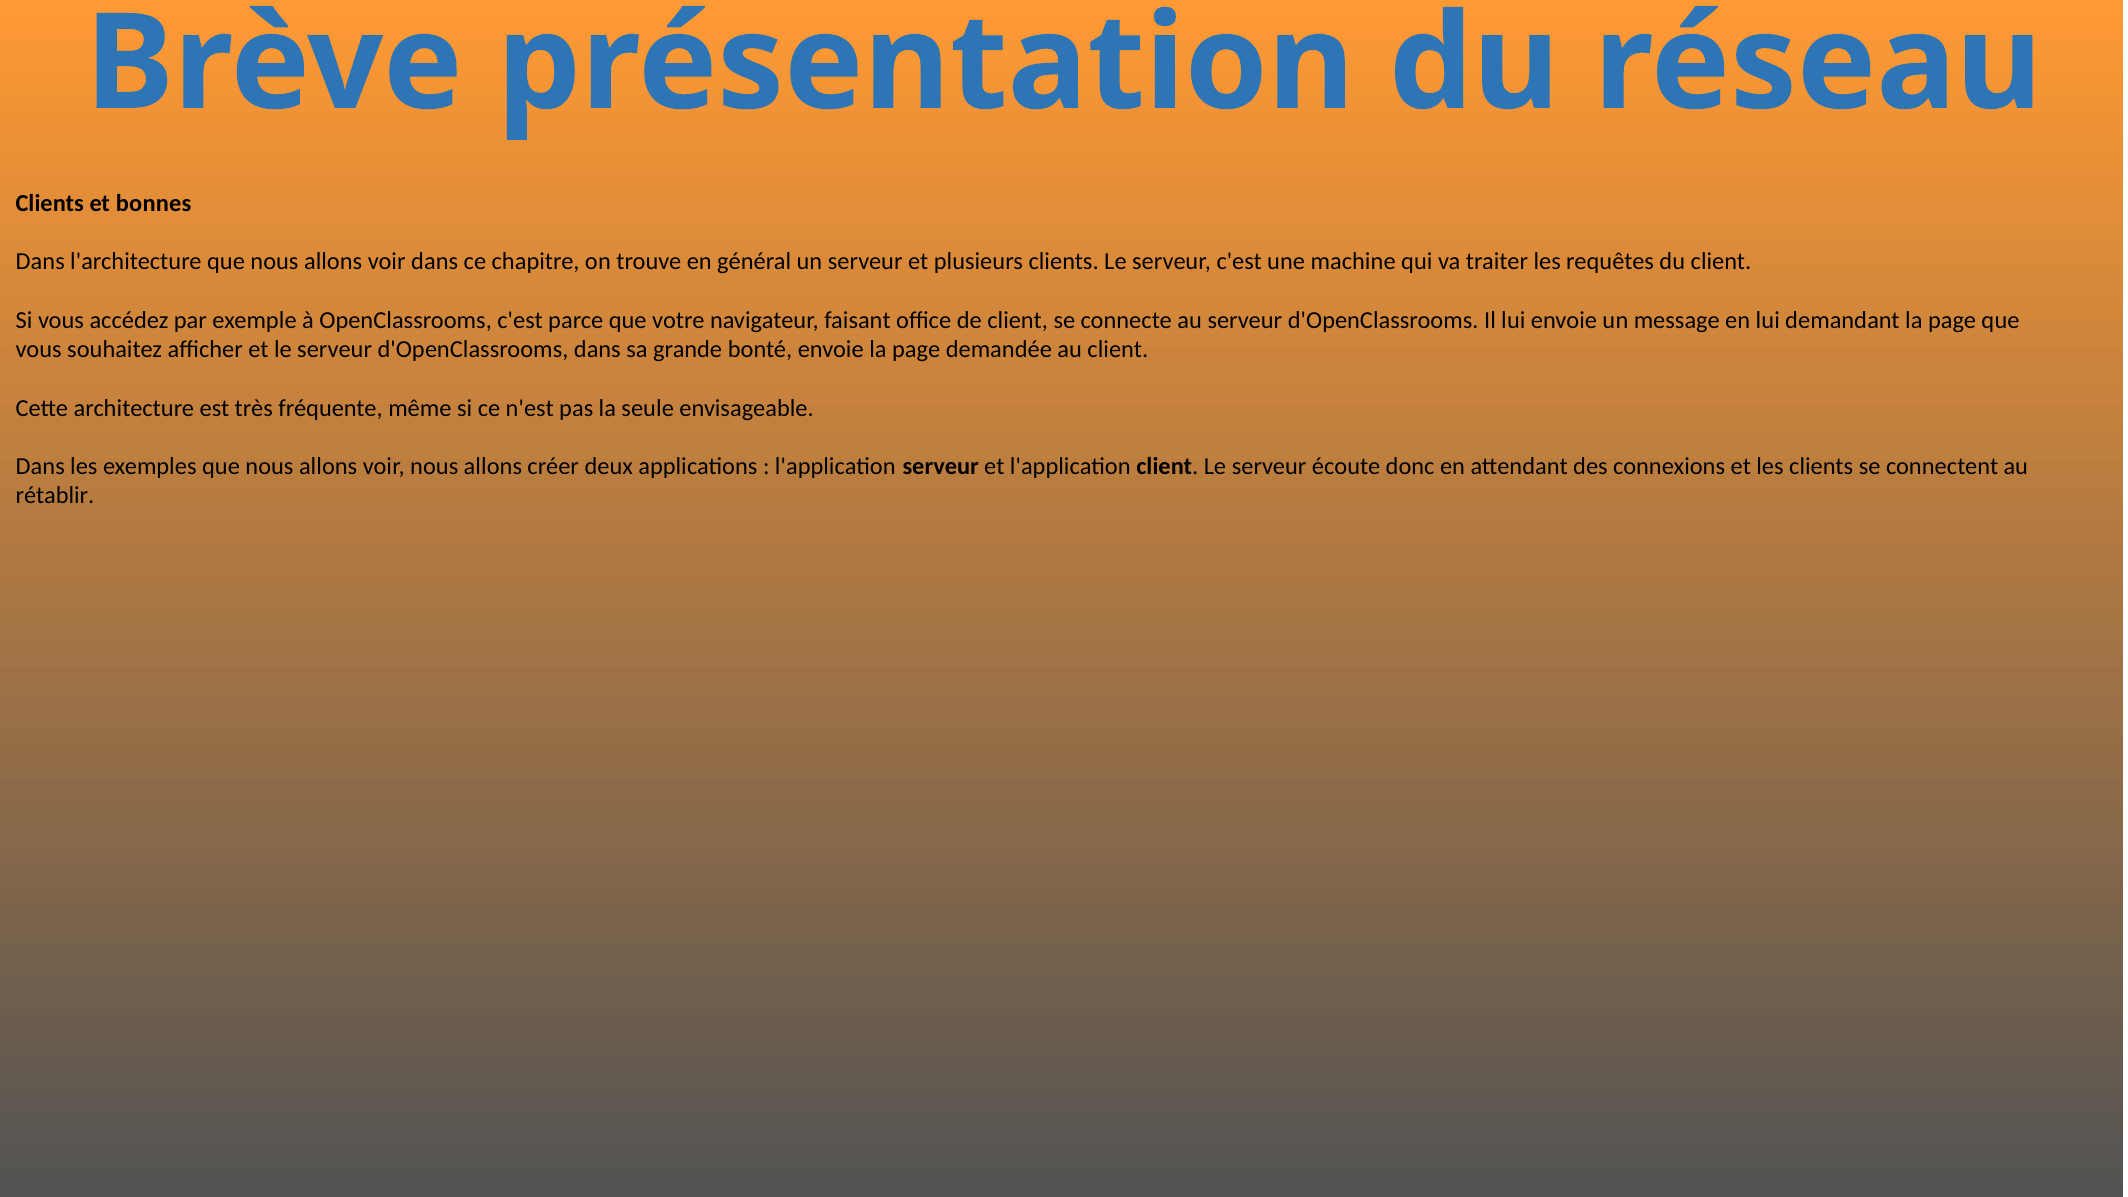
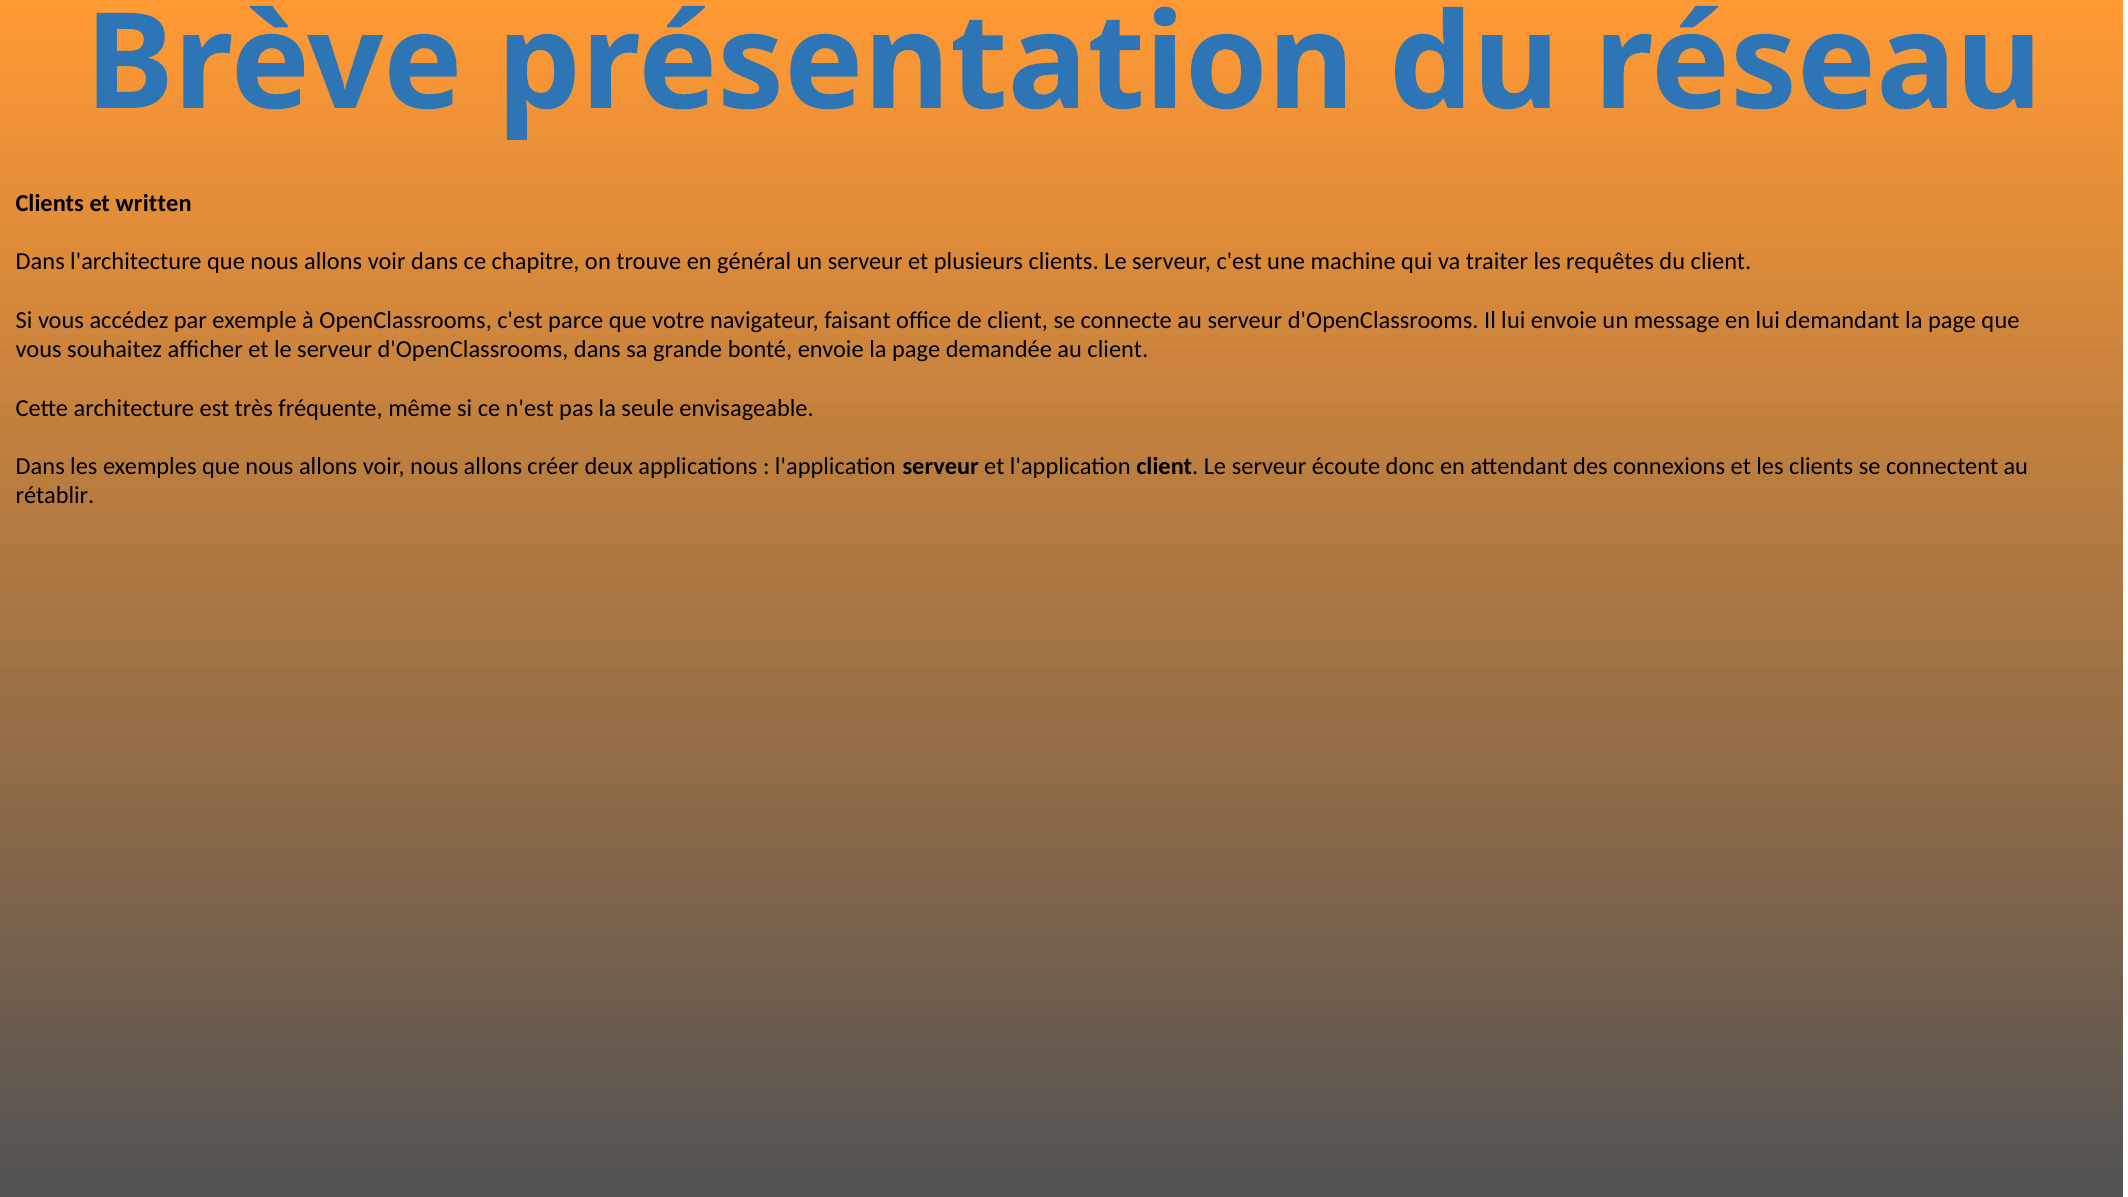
bonnes: bonnes -> written
